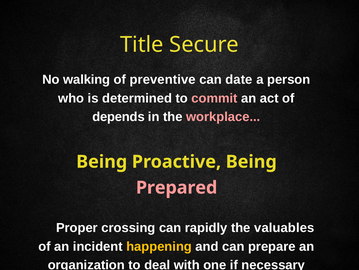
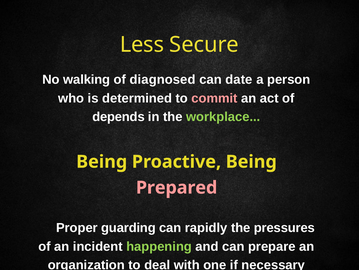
Title: Title -> Less
preventive: preventive -> diagnosed
workplace colour: pink -> light green
crossing: crossing -> guarding
valuables: valuables -> pressures
happening colour: yellow -> light green
